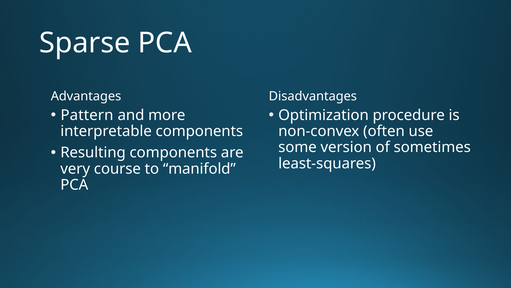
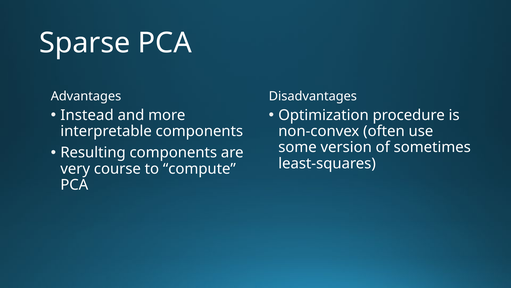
Pattern: Pattern -> Instead
manifold: manifold -> compute
